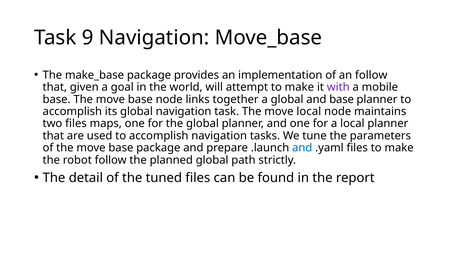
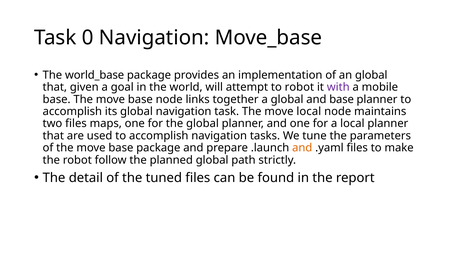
9: 9 -> 0
make_base: make_base -> world_base
an follow: follow -> global
attempt to make: make -> robot
and at (302, 148) colour: blue -> orange
